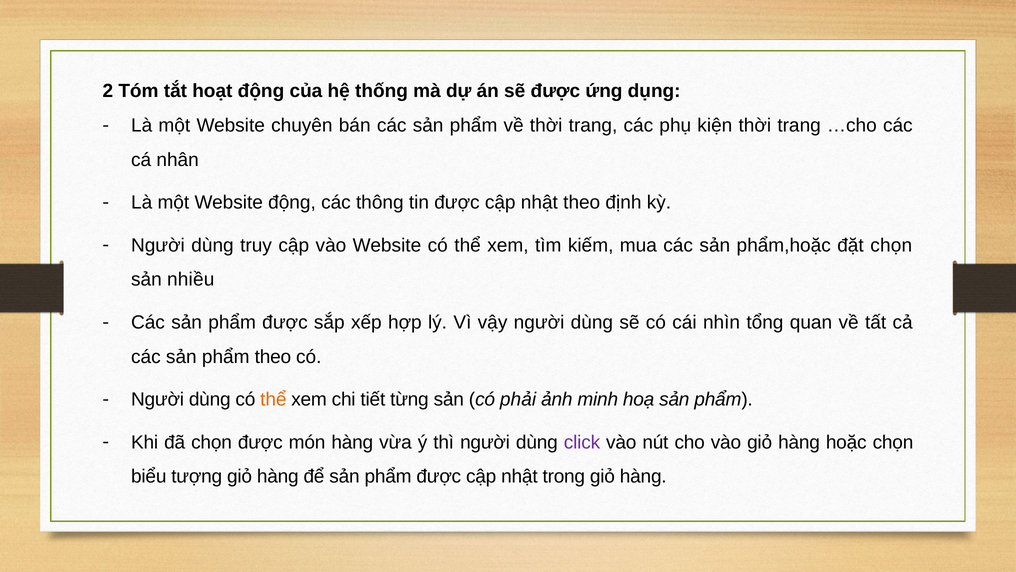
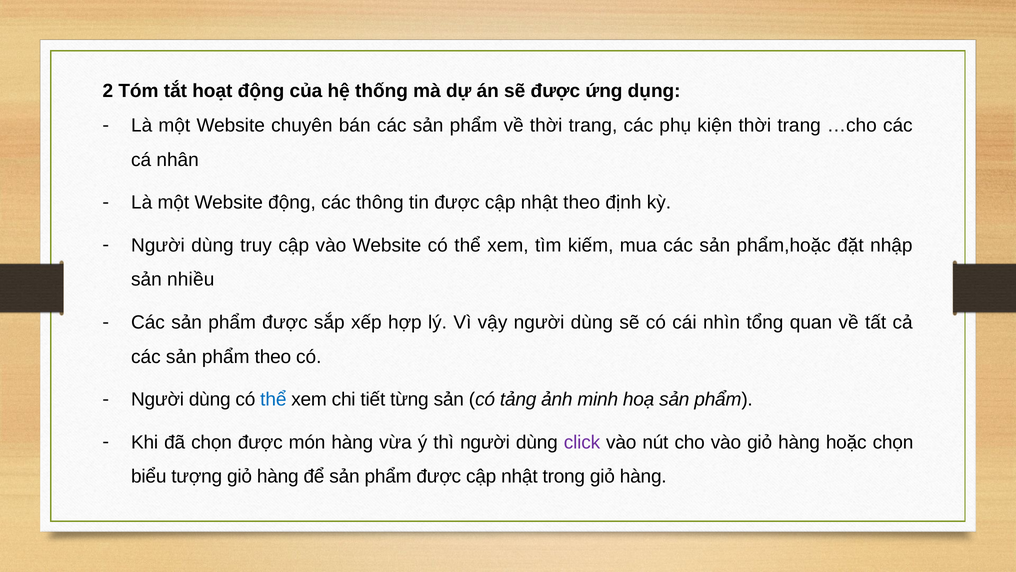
đặt chọn: chọn -> nhập
thể at (273, 399) colour: orange -> blue
phải: phải -> tảng
